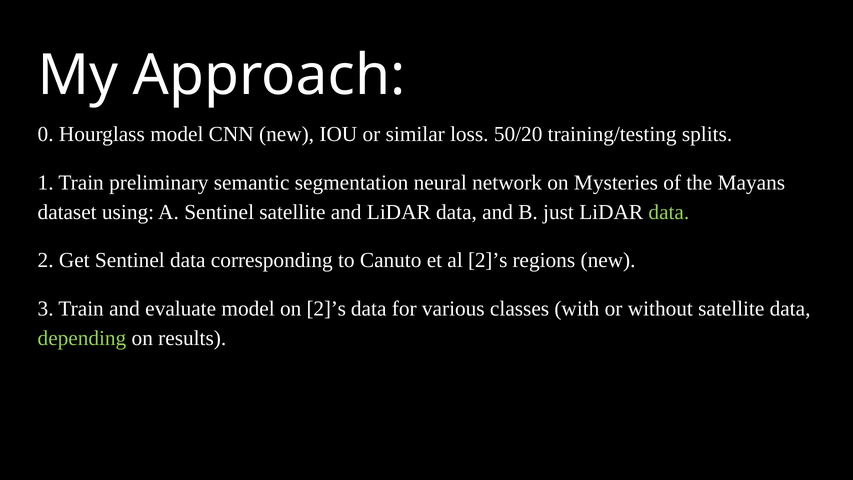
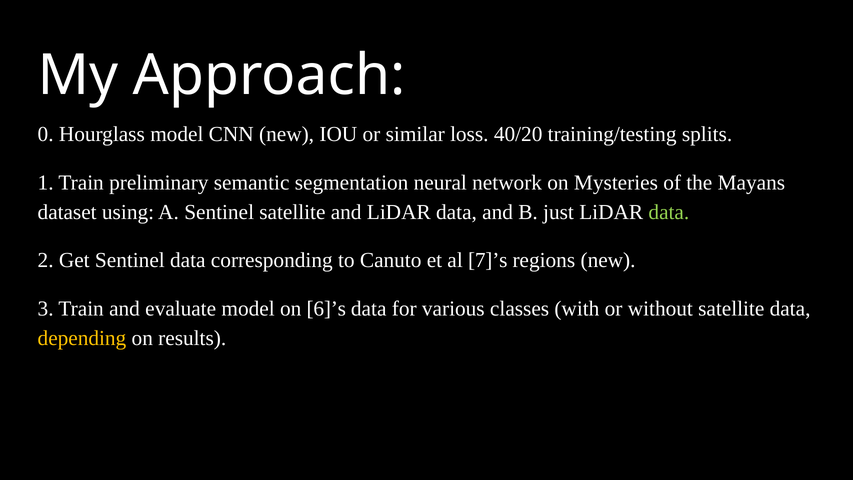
50/20: 50/20 -> 40/20
al 2]’s: 2]’s -> 7]’s
on 2]’s: 2]’s -> 6]’s
depending colour: light green -> yellow
